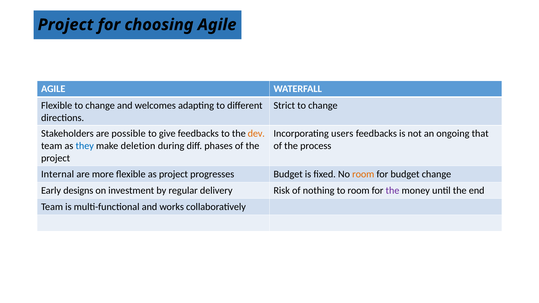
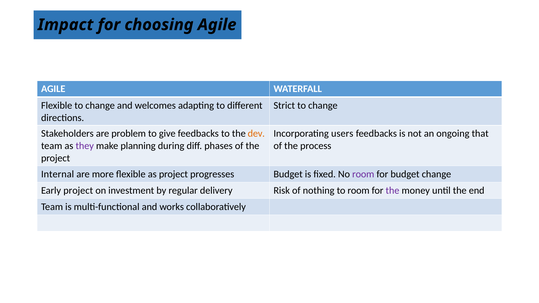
Project at (66, 25): Project -> Impact
possible: possible -> problem
they colour: blue -> purple
deletion: deletion -> planning
room at (363, 174) colour: orange -> purple
Early designs: designs -> project
